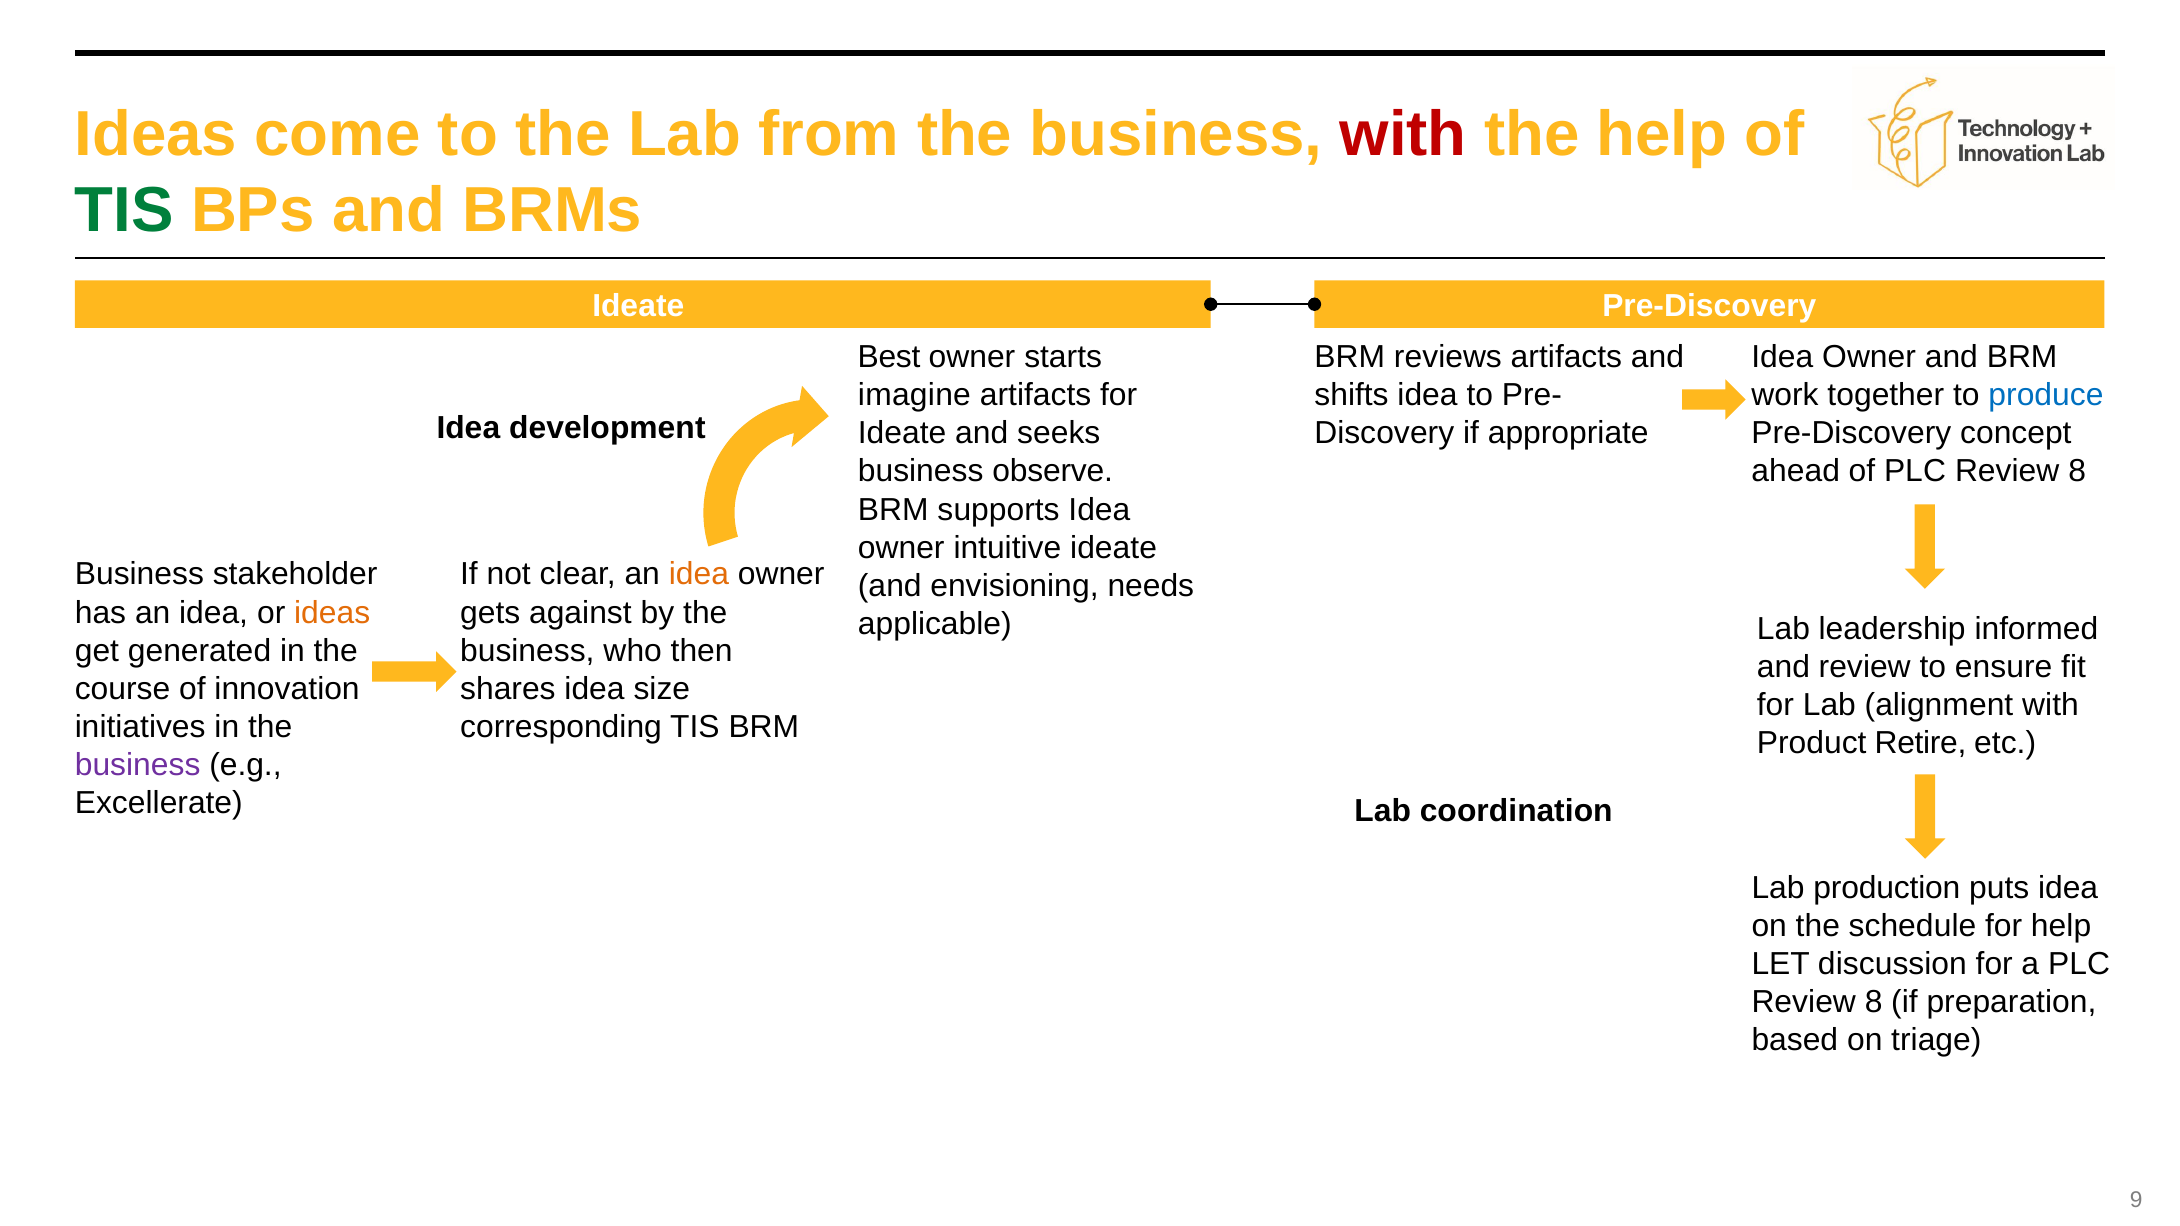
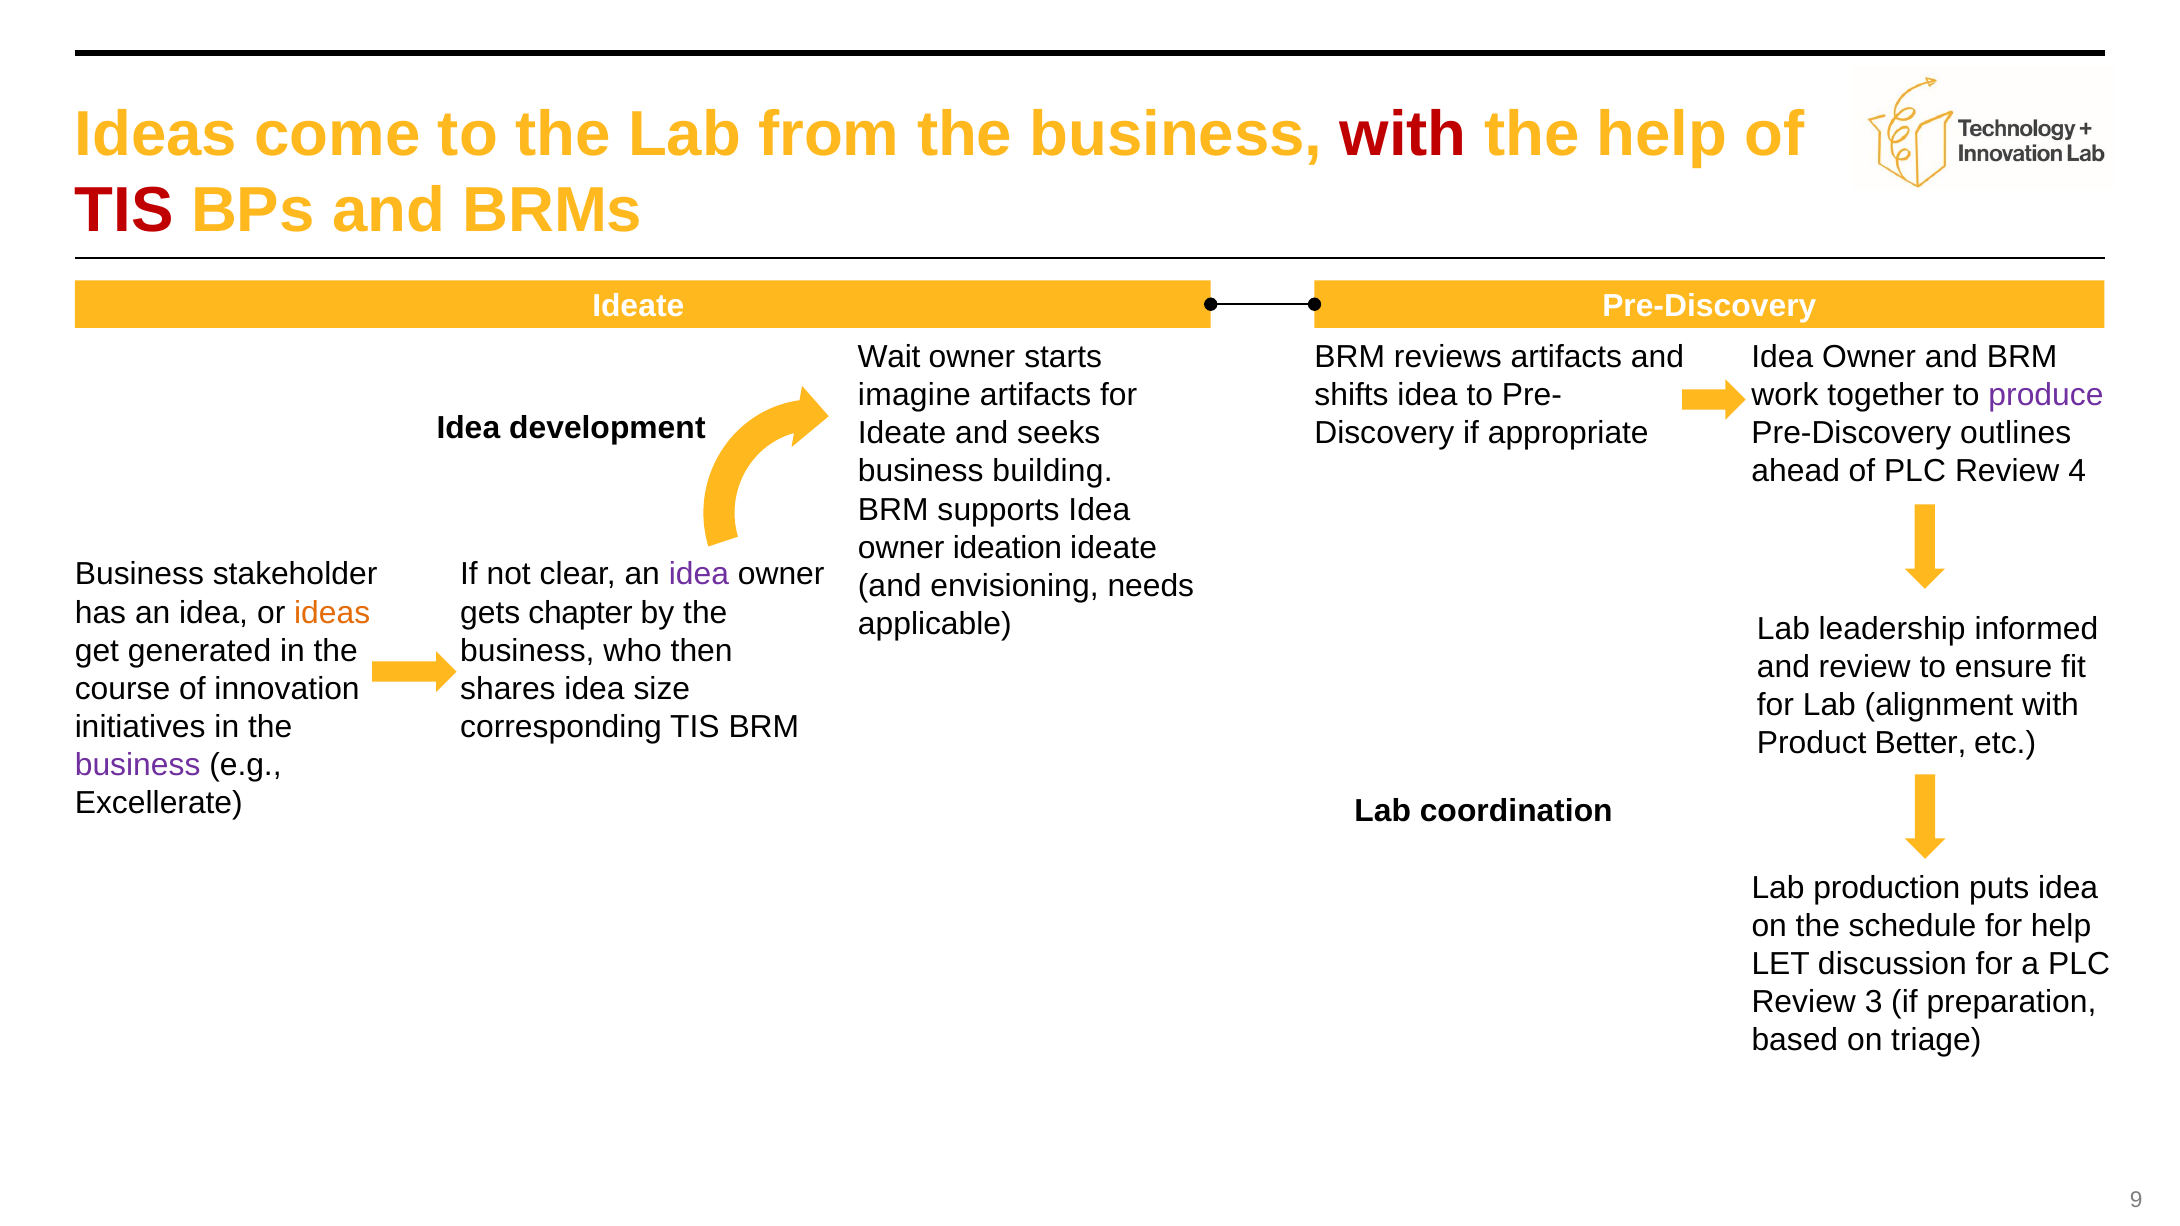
TIS at (124, 211) colour: green -> red
Best: Best -> Wait
produce colour: blue -> purple
concept: concept -> outlines
observe: observe -> building
of PLC Review 8: 8 -> 4
intuitive: intuitive -> ideation
idea at (699, 575) colour: orange -> purple
against: against -> chapter
Retire: Retire -> Better
8 at (1874, 1002): 8 -> 3
